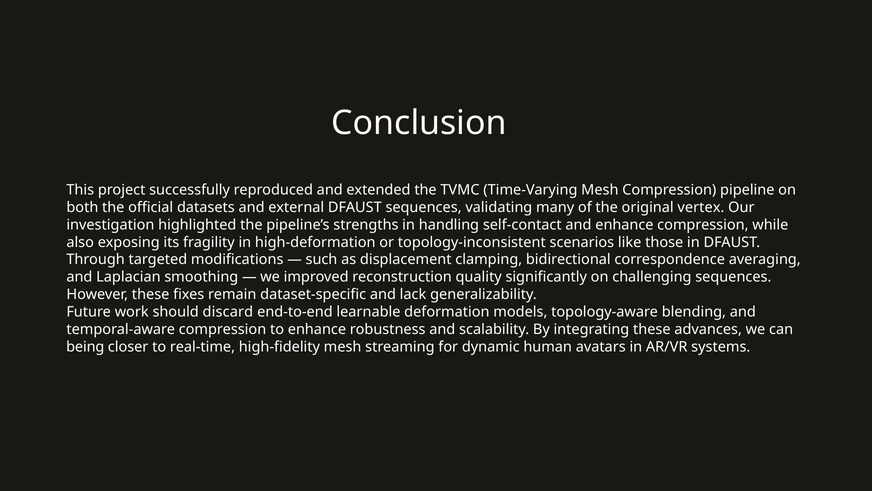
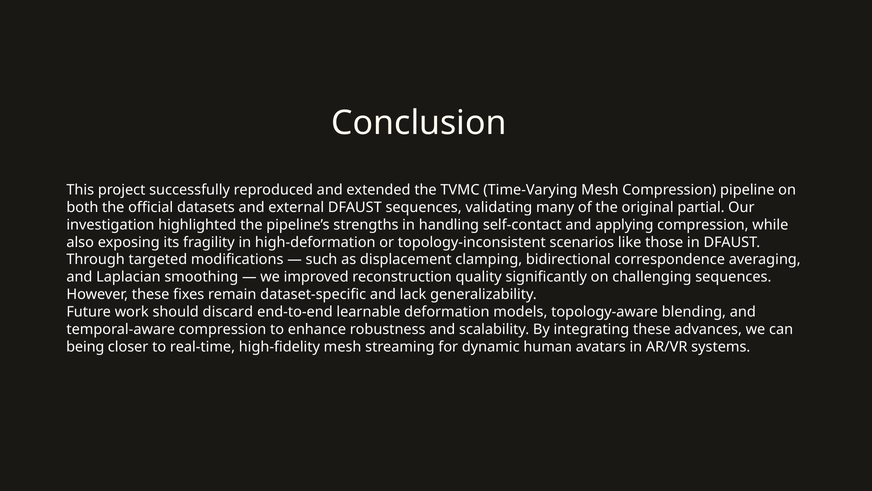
vertex: vertex -> partial
and enhance: enhance -> applying
